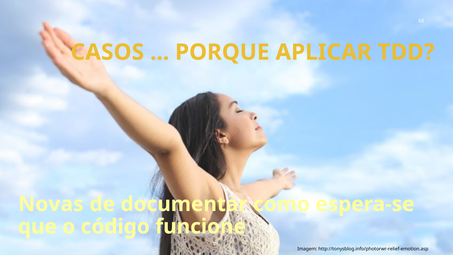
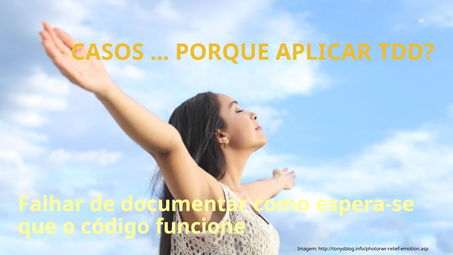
Novas: Novas -> Falhar
